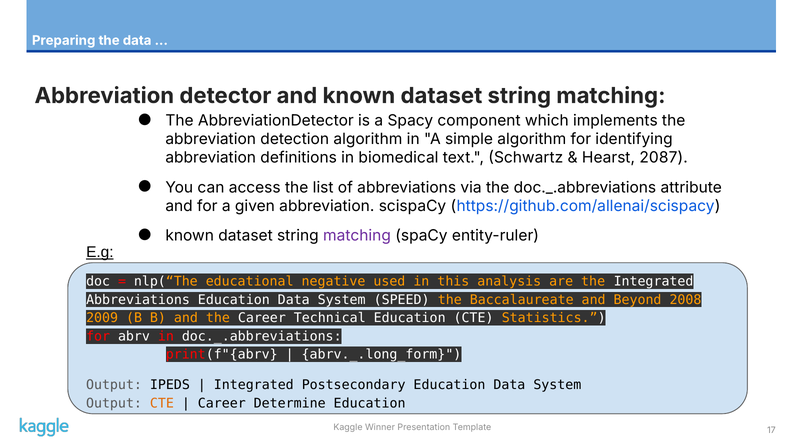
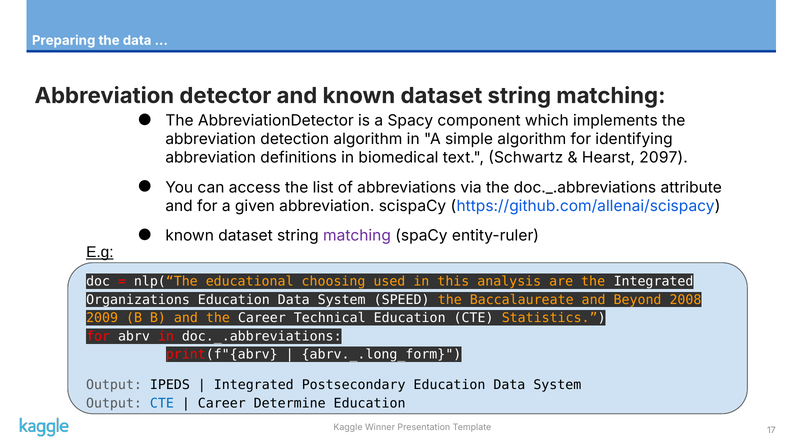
2087: 2087 -> 2097
negative: negative -> choosing
Abbreviations at (138, 300): Abbreviations -> Organizations
CTE at (162, 404) colour: orange -> blue
